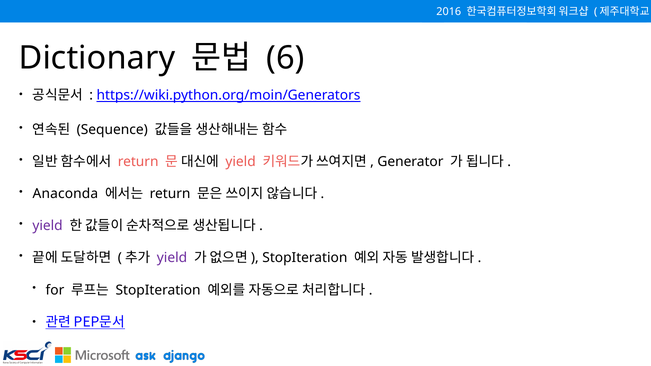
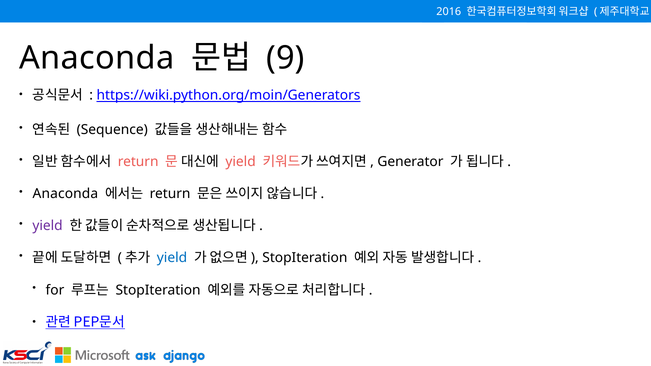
Dictionary at (97, 58): Dictionary -> Anaconda
6: 6 -> 9
yield at (172, 258) colour: purple -> blue
